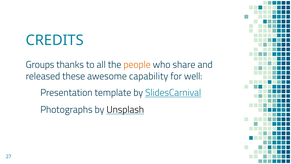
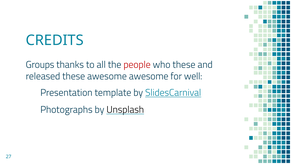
people colour: orange -> red
who share: share -> these
awesome capability: capability -> awesome
